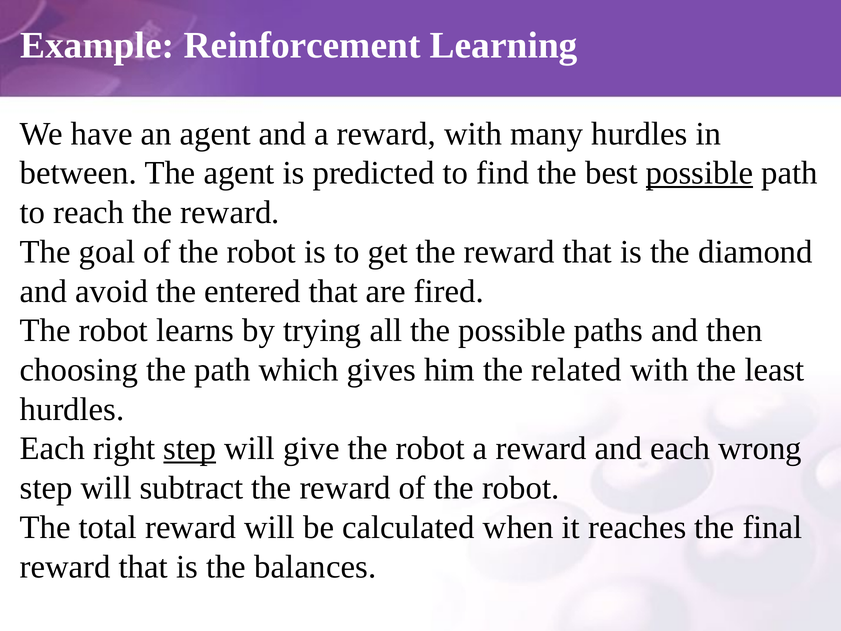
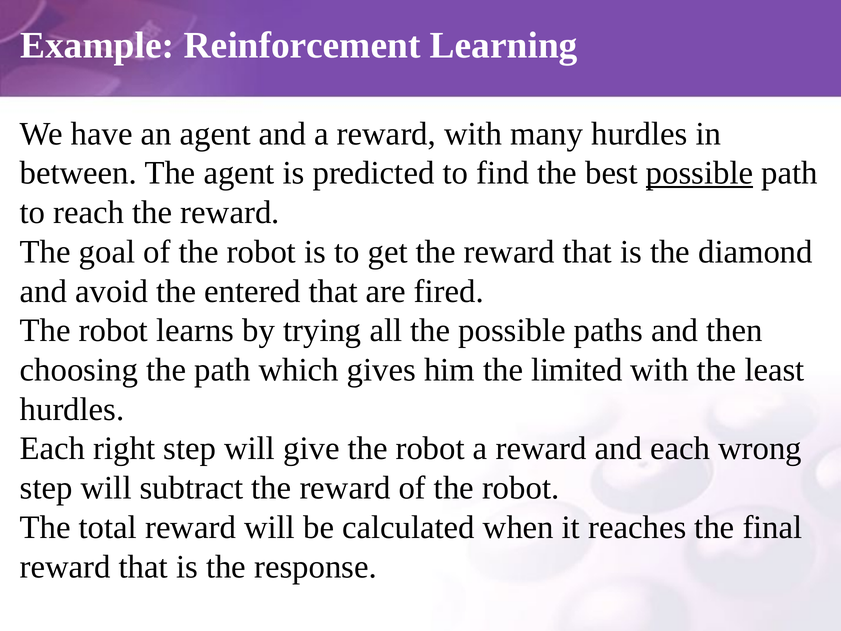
related: related -> limited
step at (190, 449) underline: present -> none
balances: balances -> response
